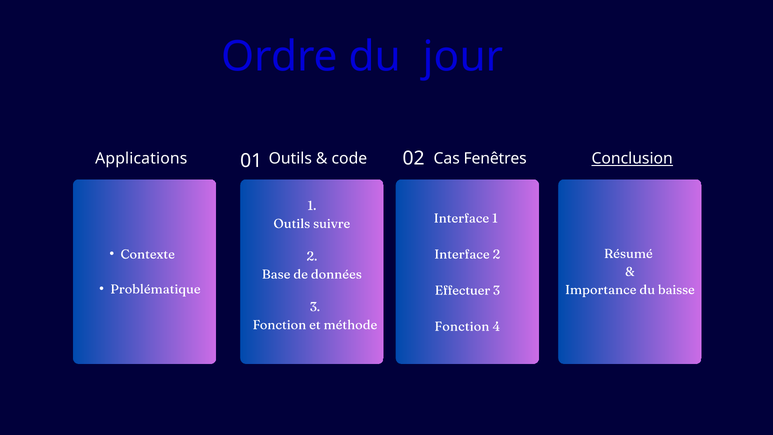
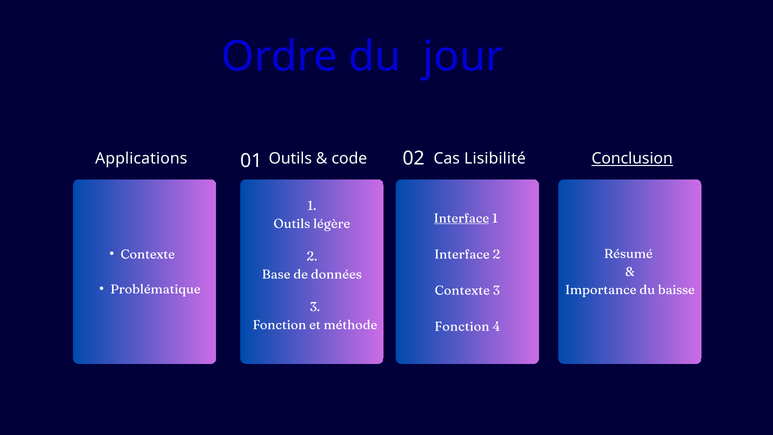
Fenêtres: Fenêtres -> Lisibilité
Interface at (461, 218) underline: none -> present
suivre: suivre -> légère
Effectuer at (462, 290): Effectuer -> Contexte
